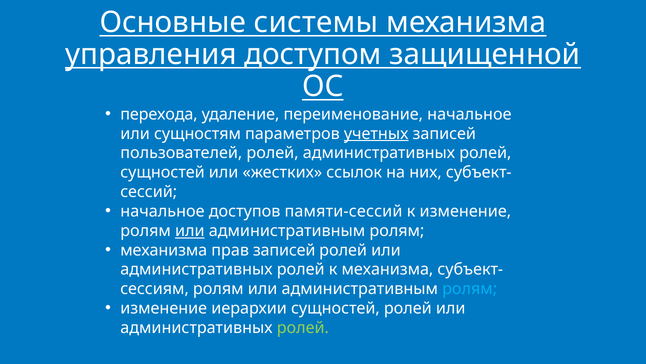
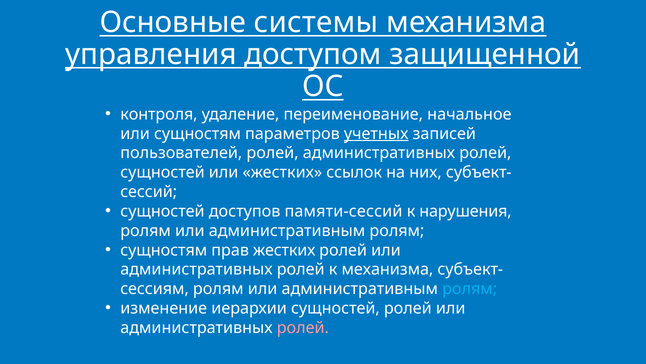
перехода: перехода -> контроля
начальное at (162, 211): начальное -> сущностей
к изменение: изменение -> нарушения
или at (190, 230) underline: present -> none
механизма at (164, 250): механизма -> сущностям
прав записей: записей -> жестких
ролей at (303, 327) colour: light green -> pink
